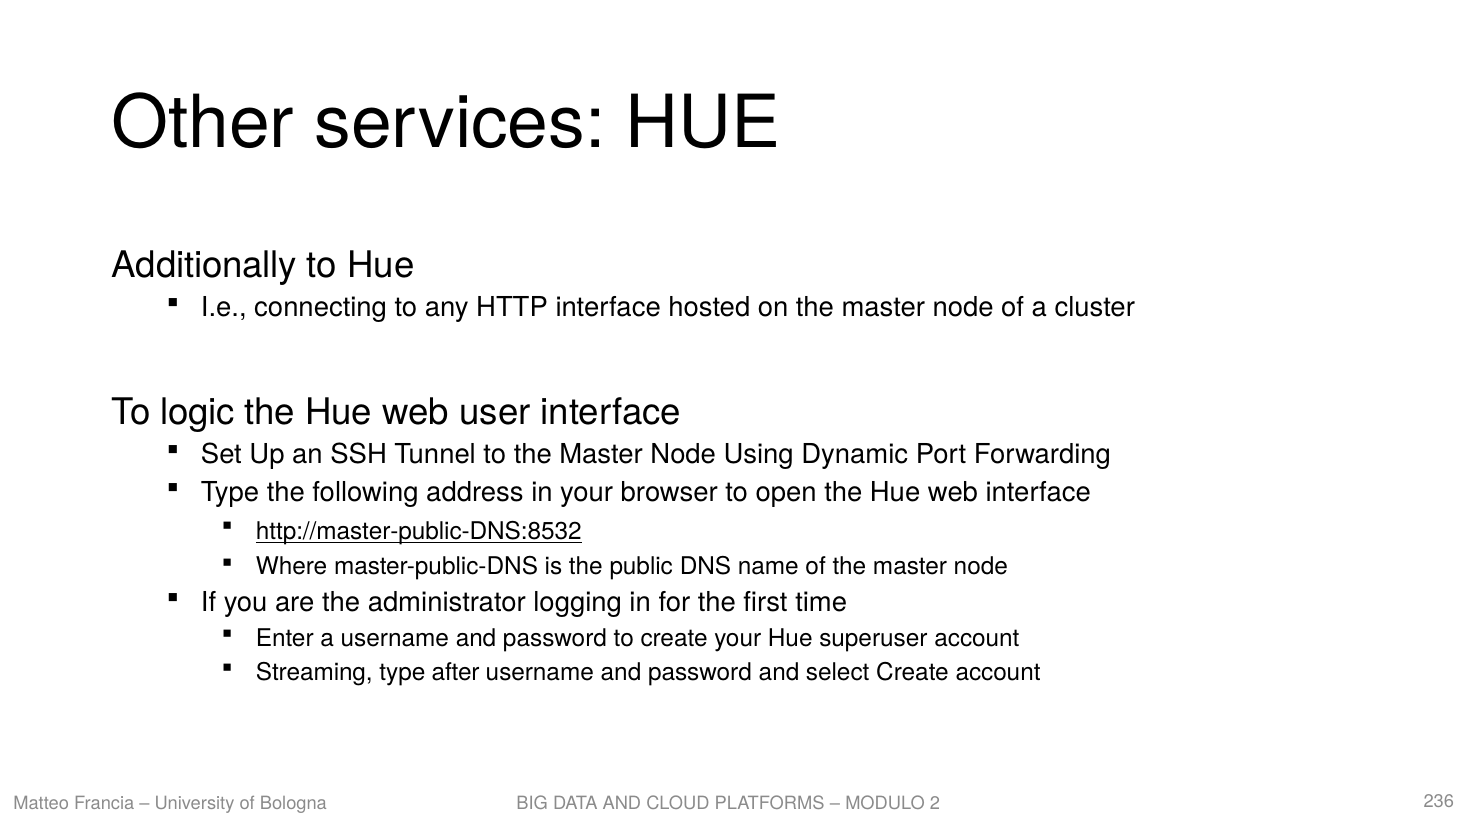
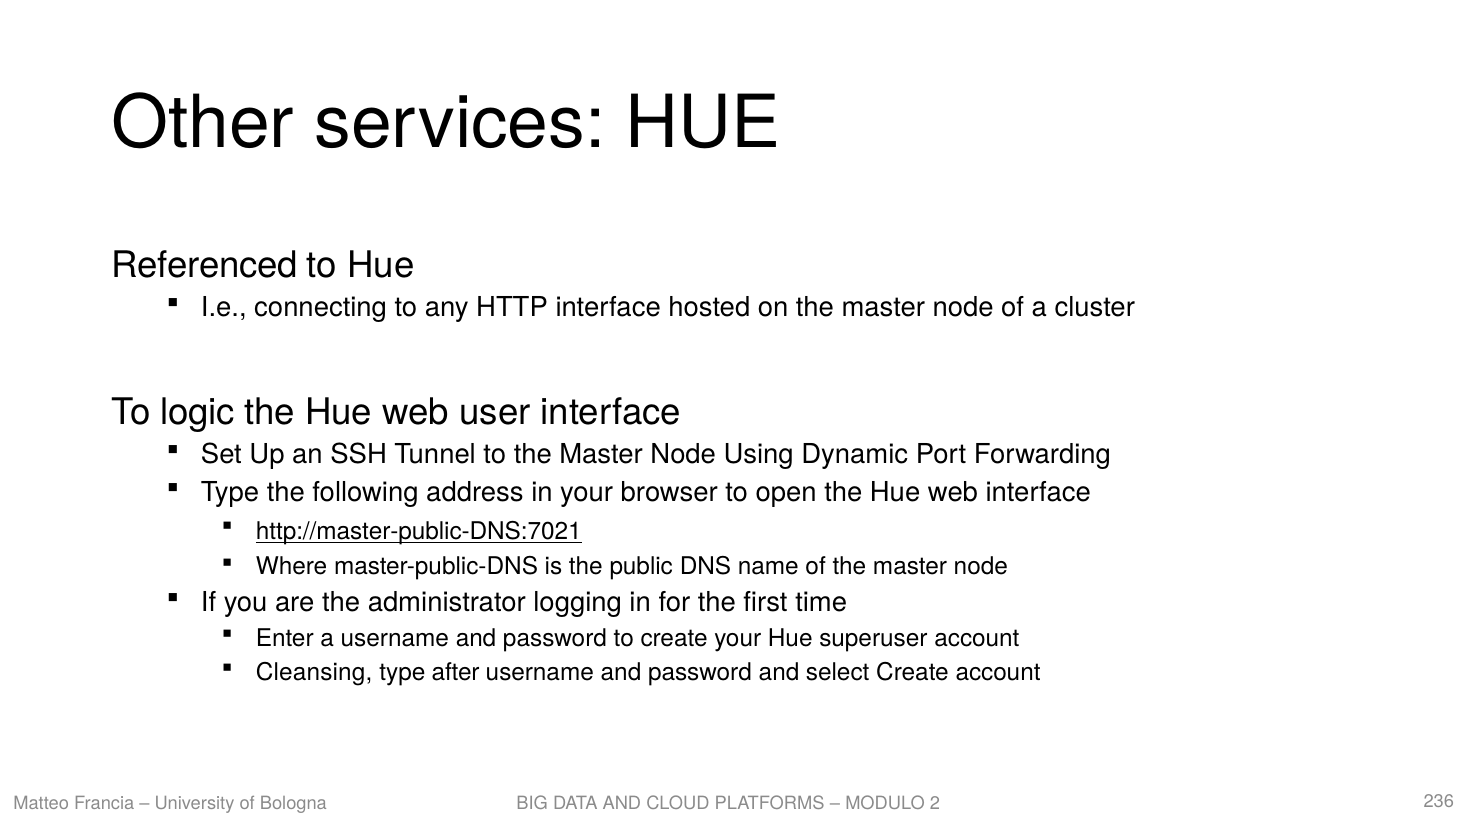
Additionally: Additionally -> Referenced
http://master-public-DNS:8532: http://master-public-DNS:8532 -> http://master-public-DNS:7021
Streaming: Streaming -> Cleansing
